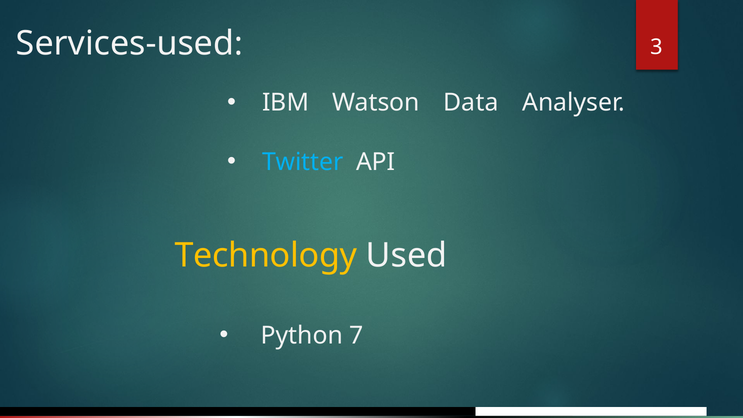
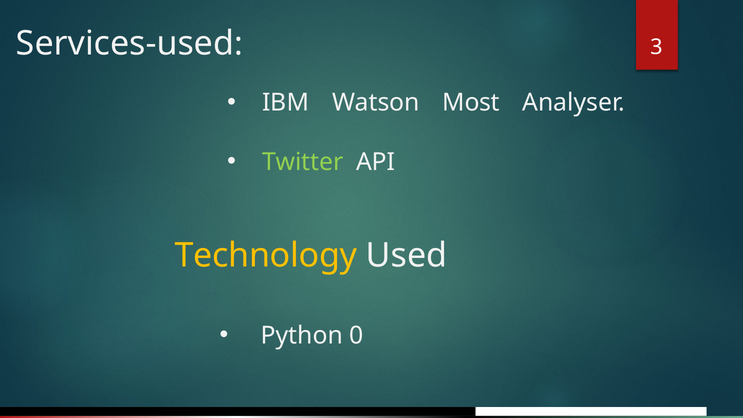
Data: Data -> Most
Twitter colour: light blue -> light green
7: 7 -> 0
